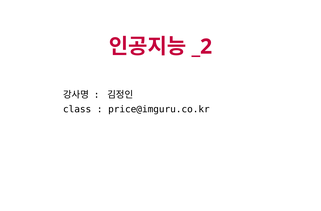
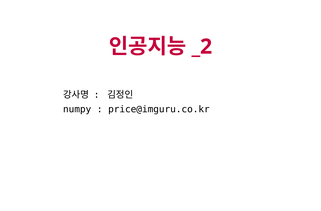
class: class -> numpy
